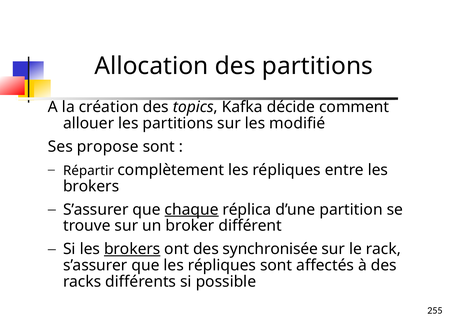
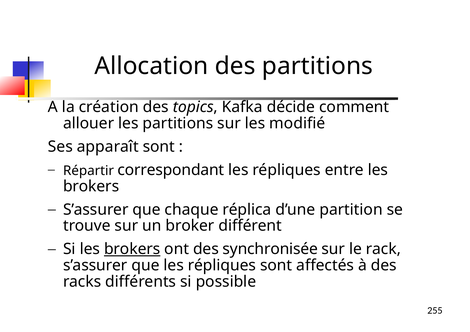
propose: propose -> apparaît
complètement: complètement -> correspondant
chaque underline: present -> none
